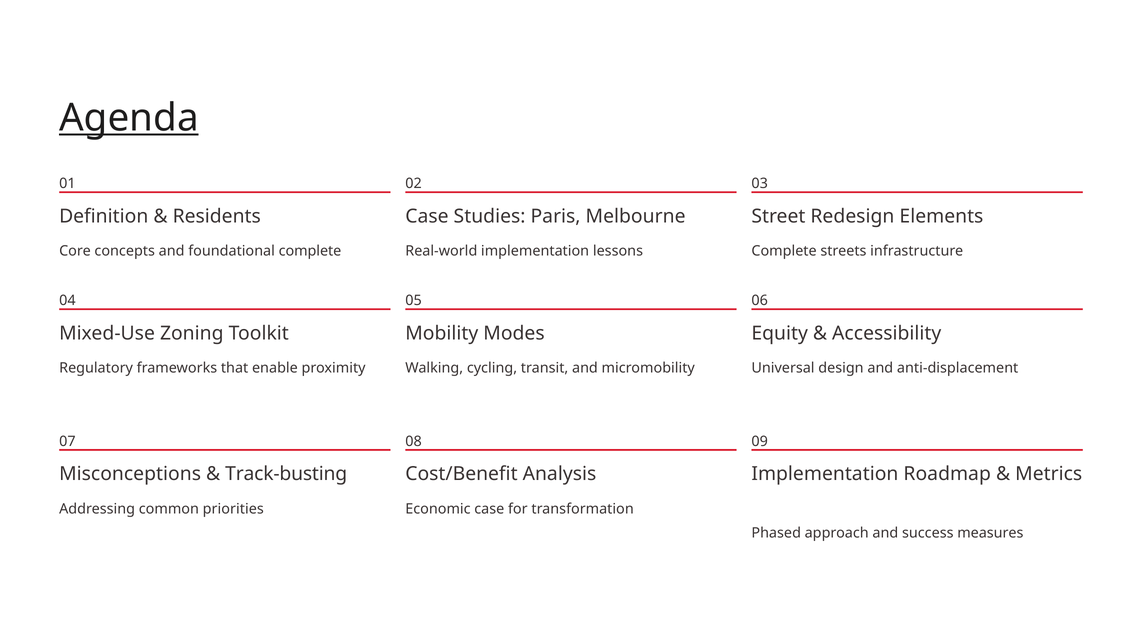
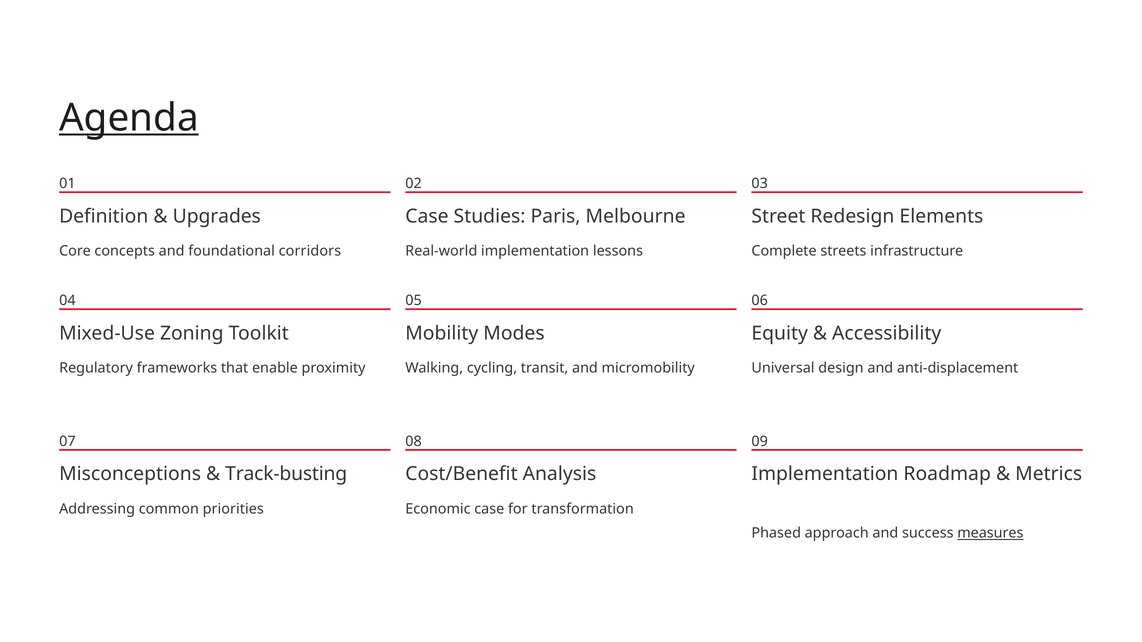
Residents: Residents -> Upgrades
foundational complete: complete -> corridors
measures underline: none -> present
